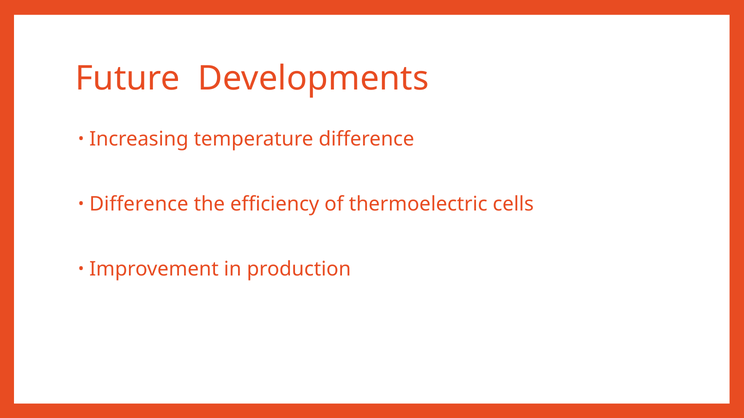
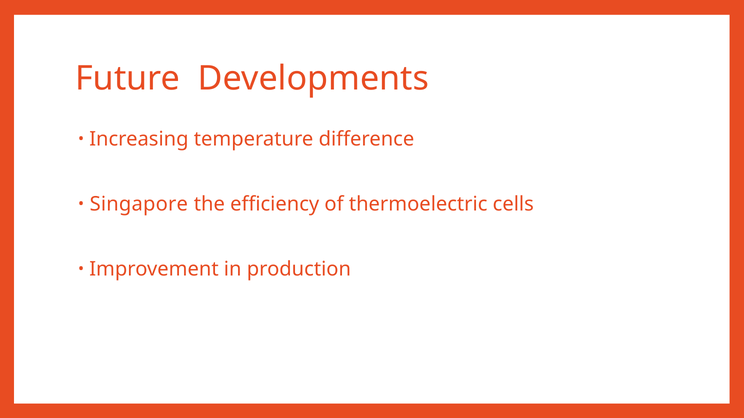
Difference at (139, 204): Difference -> Singapore
